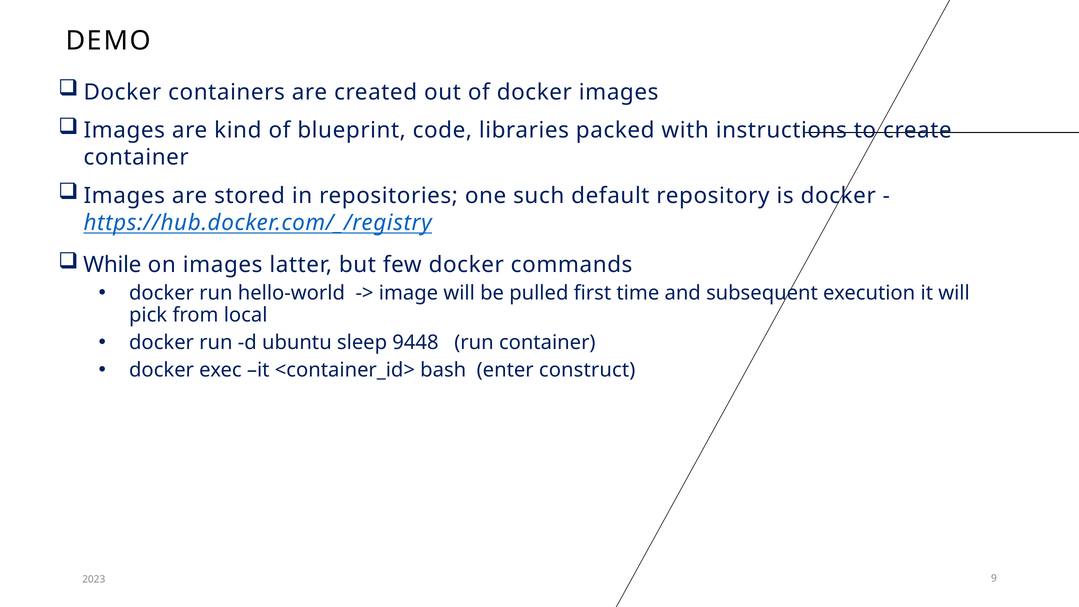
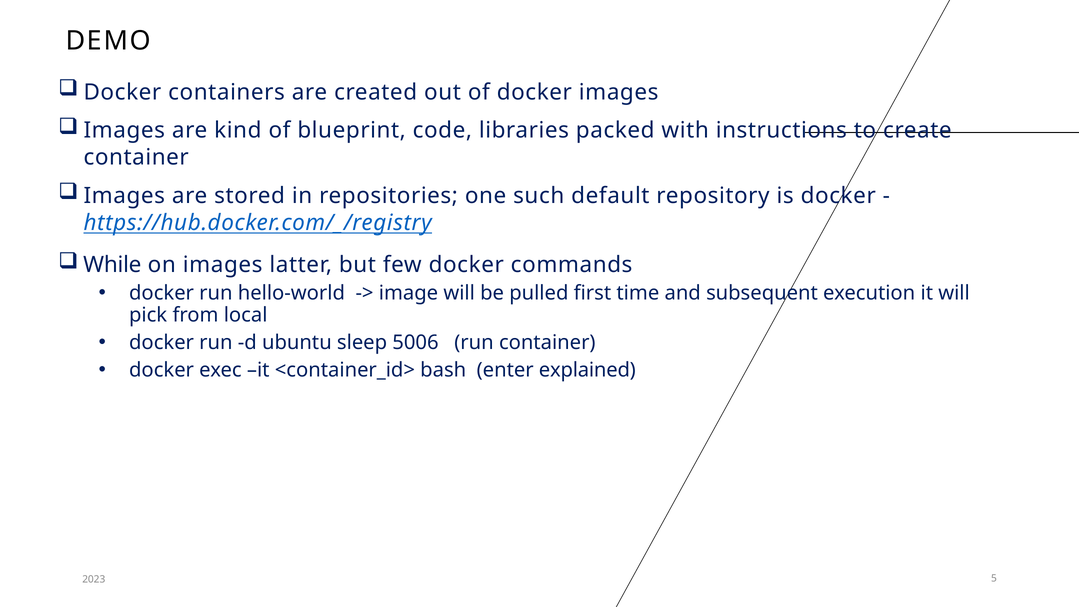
9448: 9448 -> 5006
construct: construct -> explained
9: 9 -> 5
